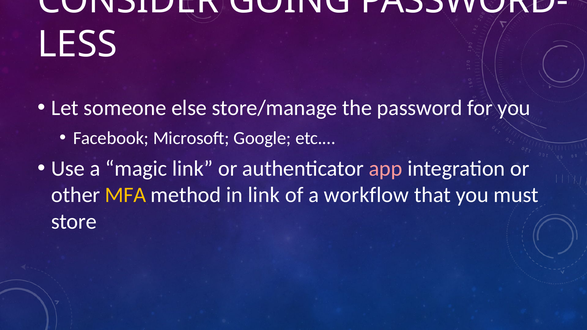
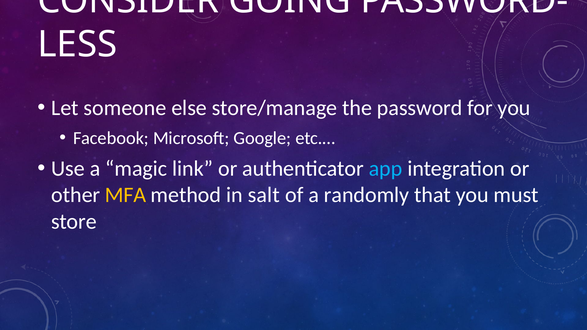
app colour: pink -> light blue
in link: link -> salt
workflow: workflow -> randomly
